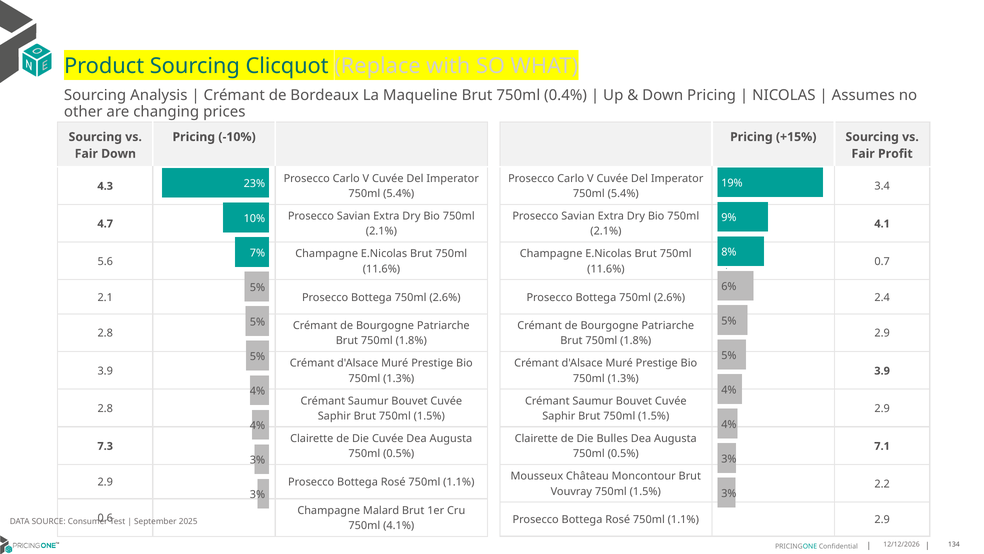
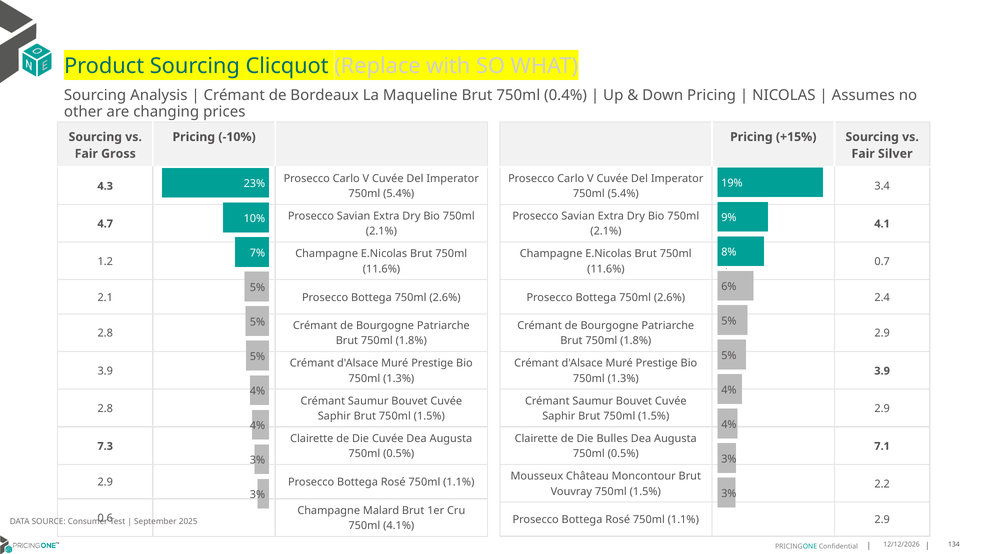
Fair Down: Down -> Gross
Profit: Profit -> Silver
5.6: 5.6 -> 1.2
